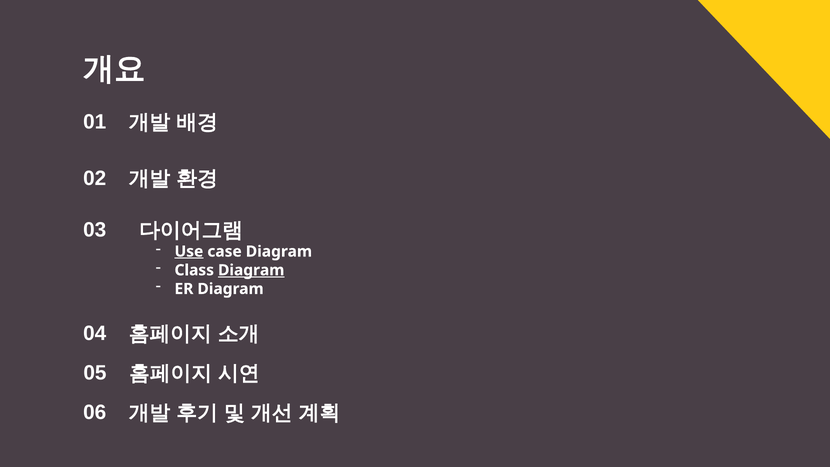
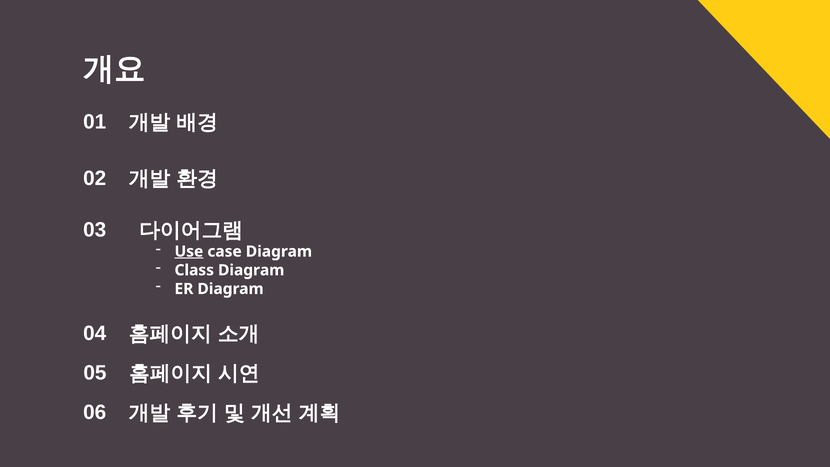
Diagram at (251, 270) underline: present -> none
